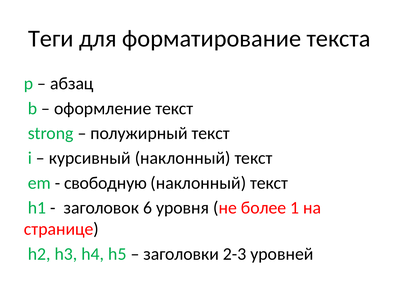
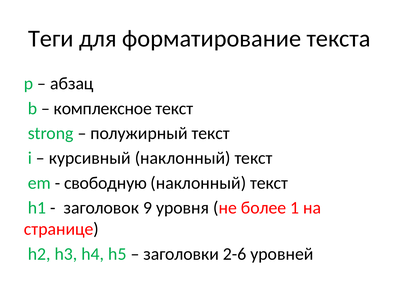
оформление: оформление -> комплексное
6: 6 -> 9
2-3: 2-3 -> 2-6
